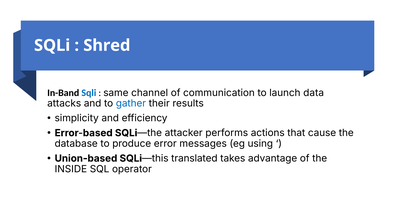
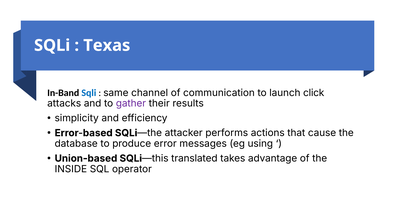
Shred: Shred -> Texas
data: data -> click
gather colour: blue -> purple
